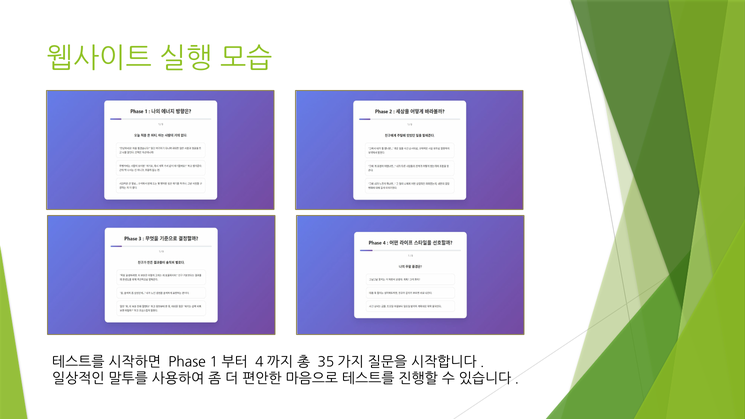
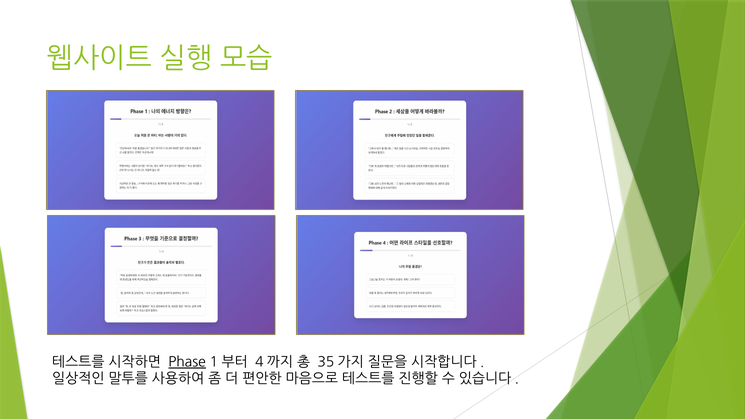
Phase underline: none -> present
